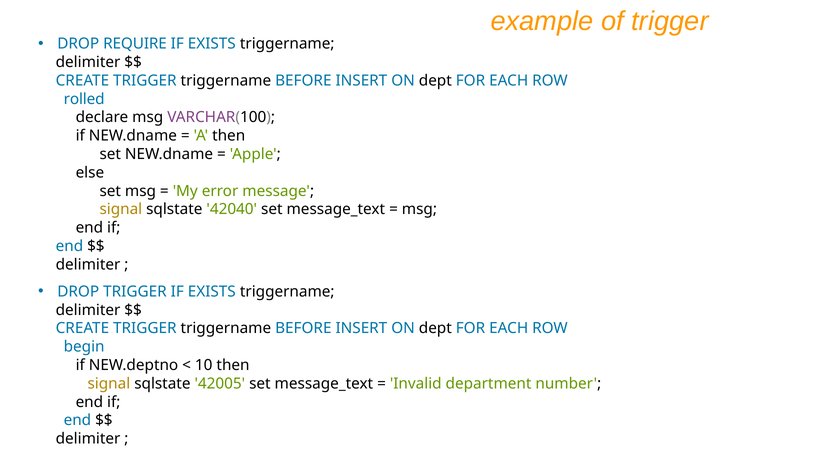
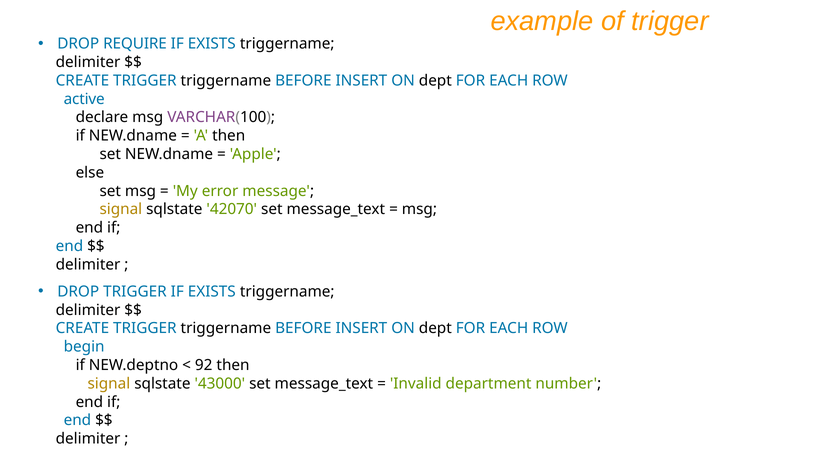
rolled: rolled -> active
42040: 42040 -> 42070
10: 10 -> 92
42005: 42005 -> 43000
